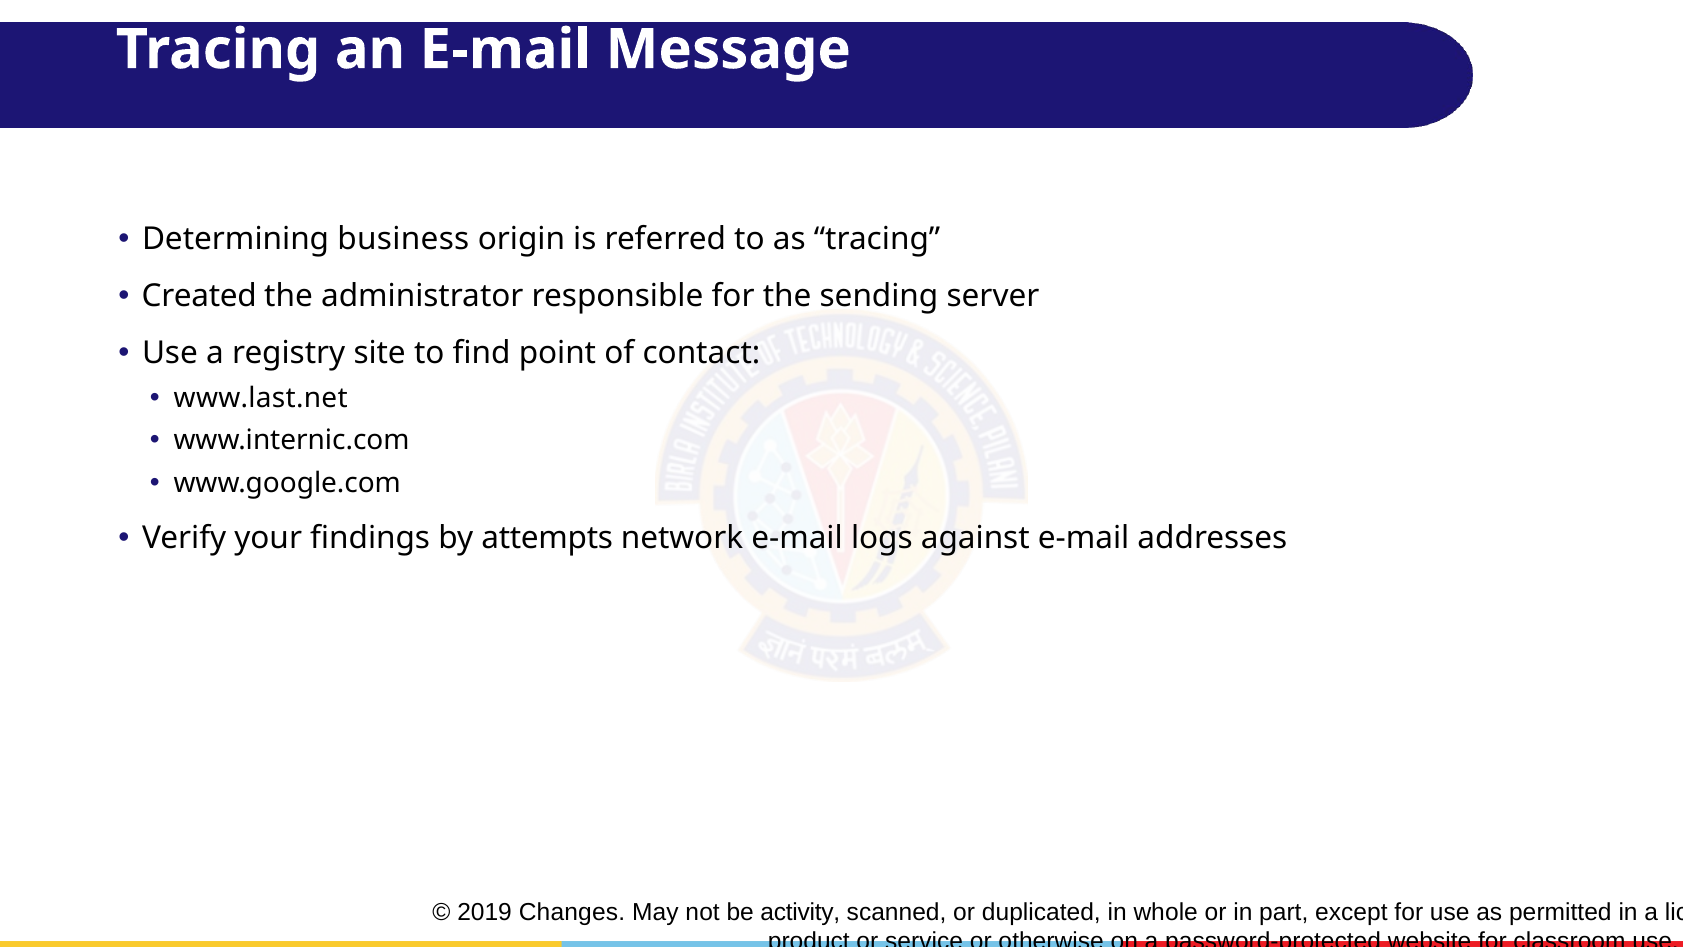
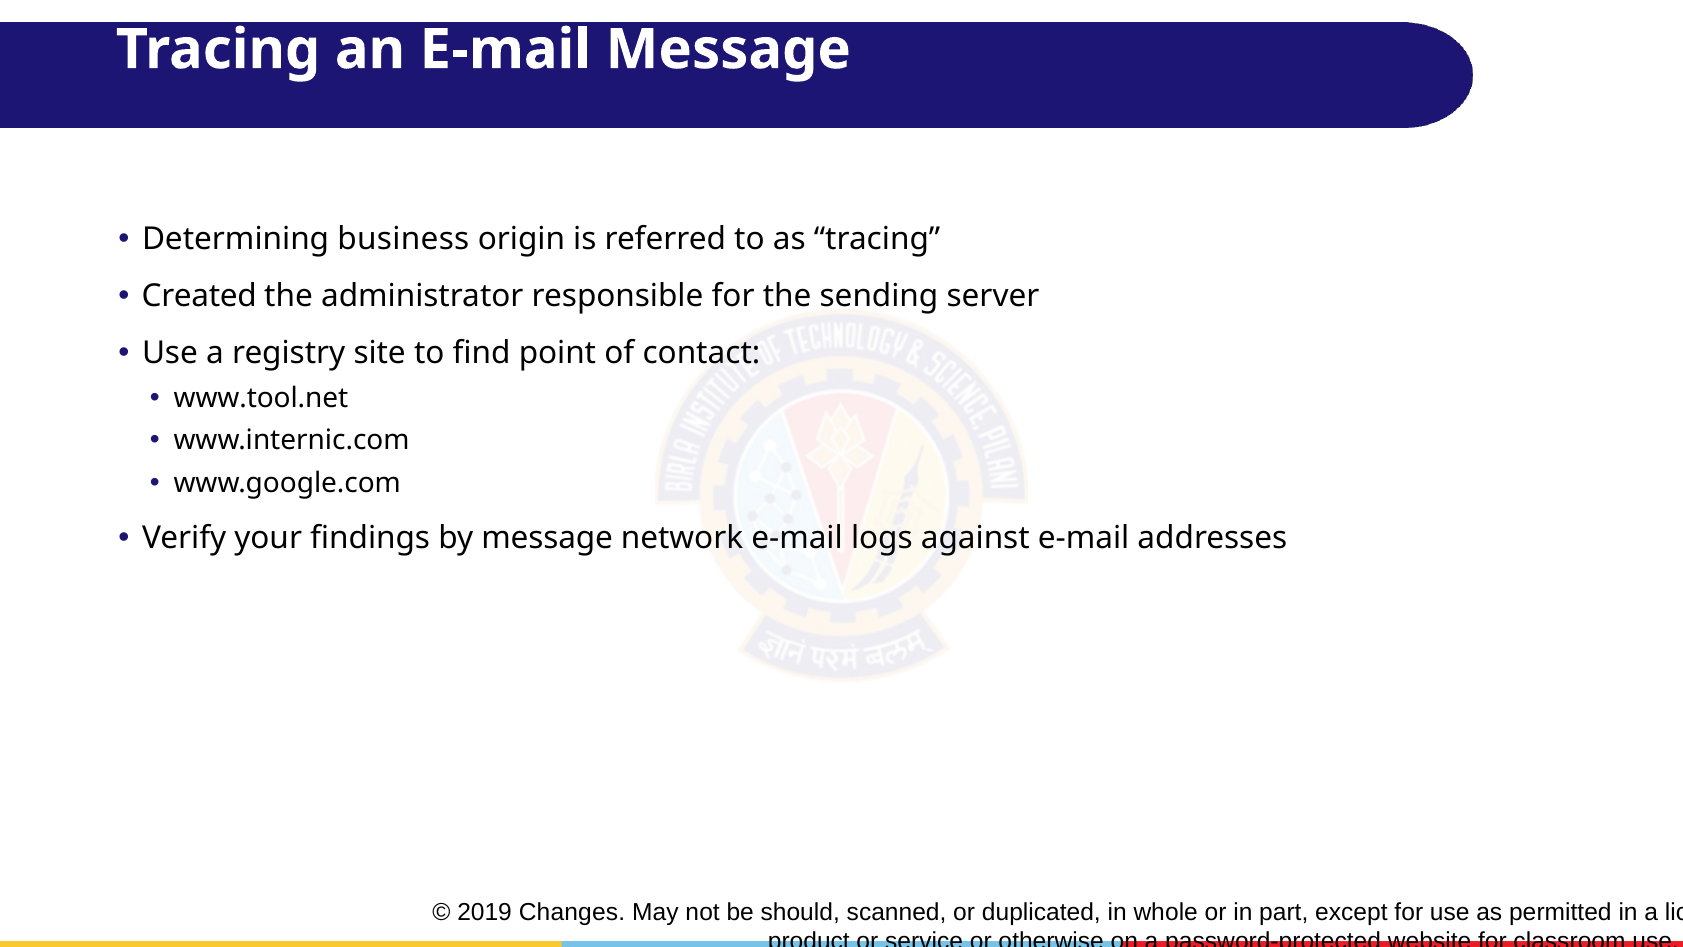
www.last.net: www.last.net -> www.tool.net
by attempts: attempts -> message
activity: activity -> should
